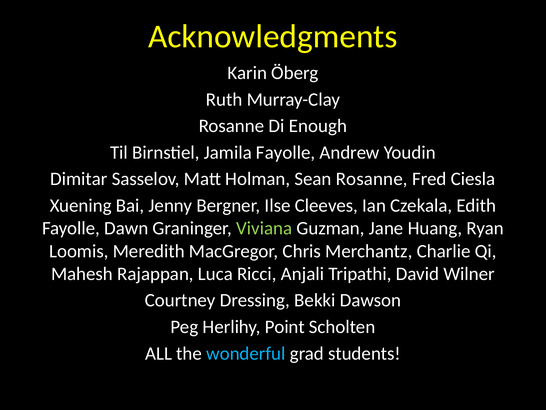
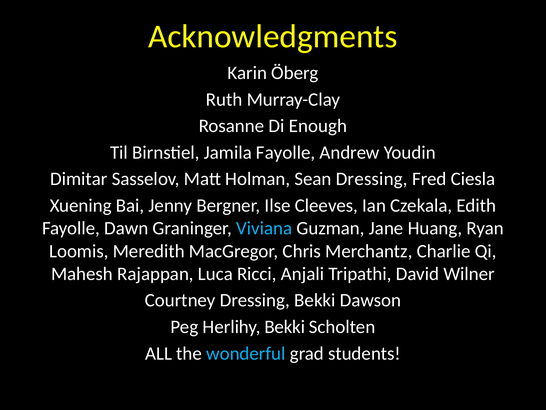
Sean Rosanne: Rosanne -> Dressing
Viviana colour: light green -> light blue
Herlihy Point: Point -> Bekki
